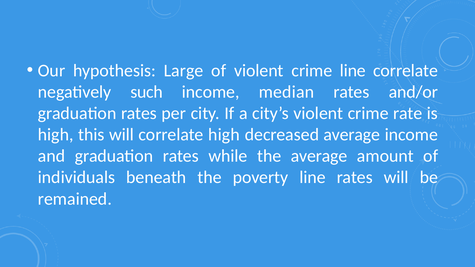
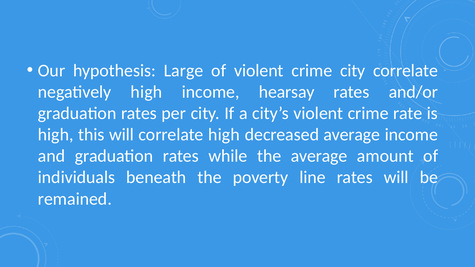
crime line: line -> city
negatively such: such -> high
median: median -> hearsay
